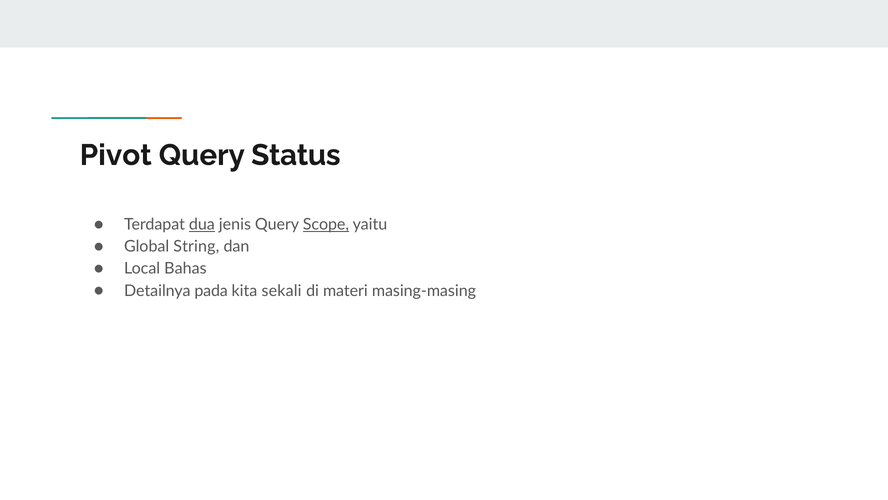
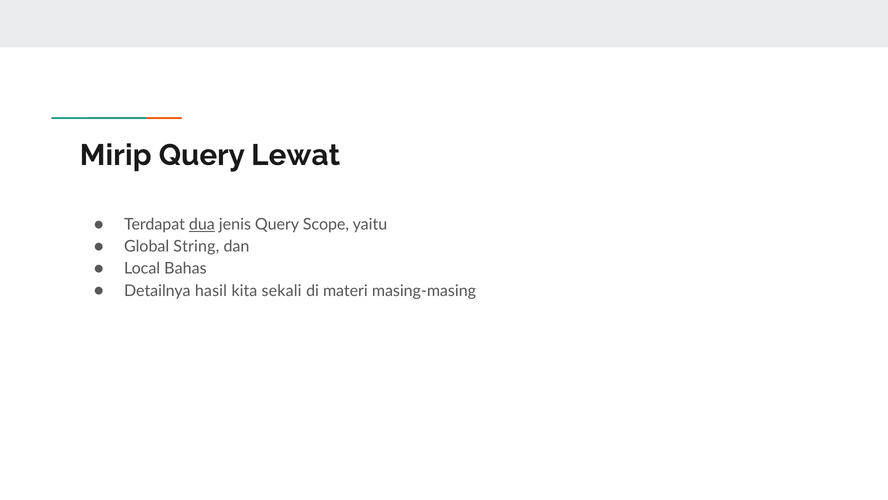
Pivot: Pivot -> Mirip
Status: Status -> Lewat
Scope underline: present -> none
pada: pada -> hasil
